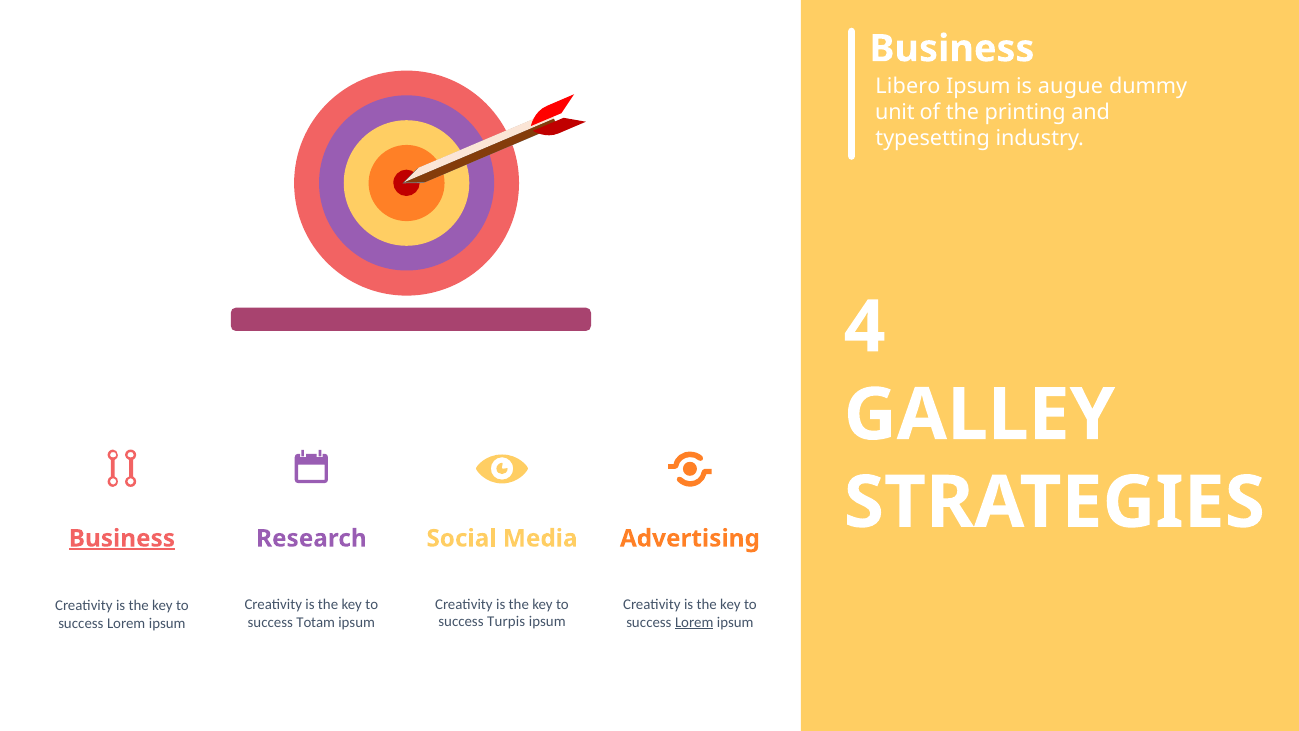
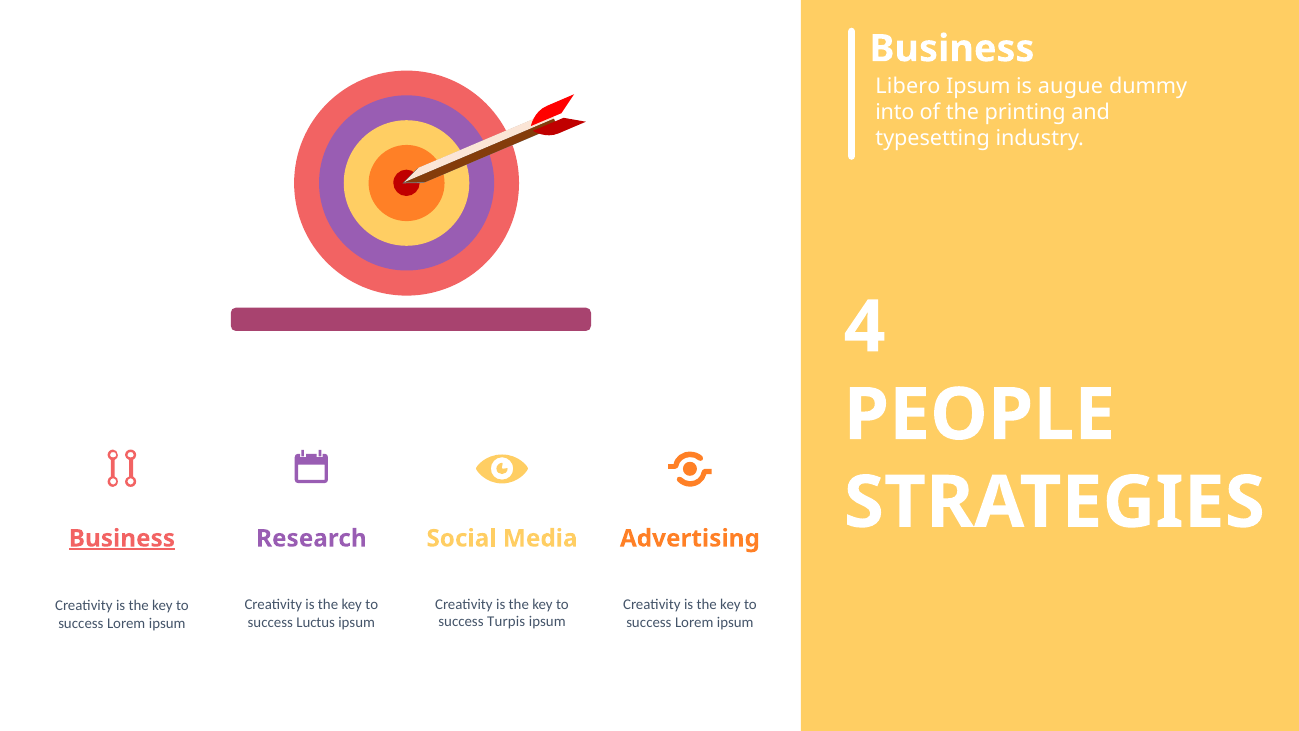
unit: unit -> into
GALLEY: GALLEY -> PEOPLE
Lorem at (694, 622) underline: present -> none
Totam: Totam -> Luctus
